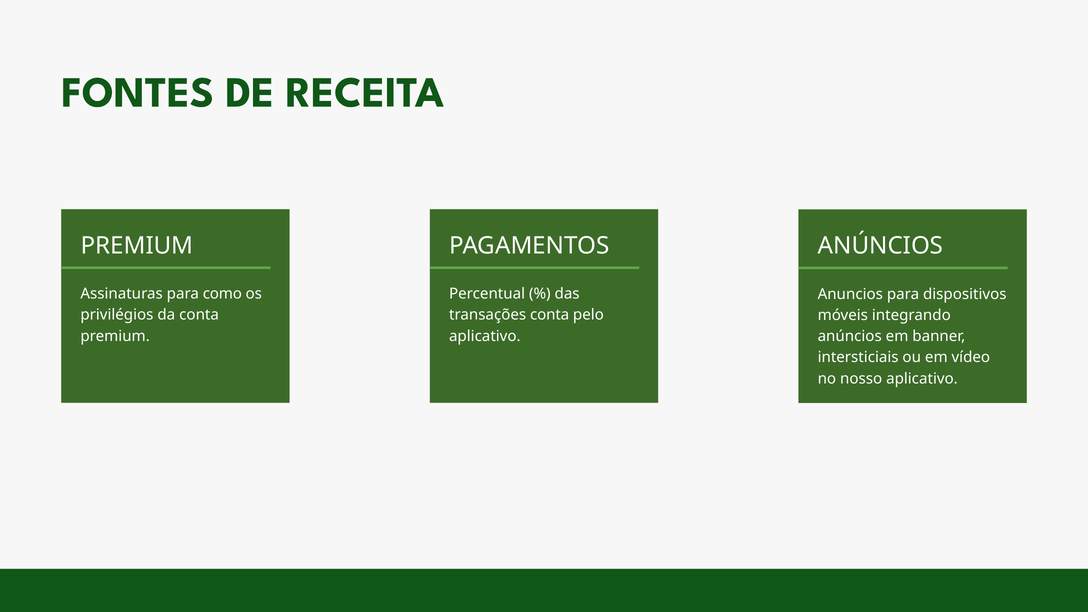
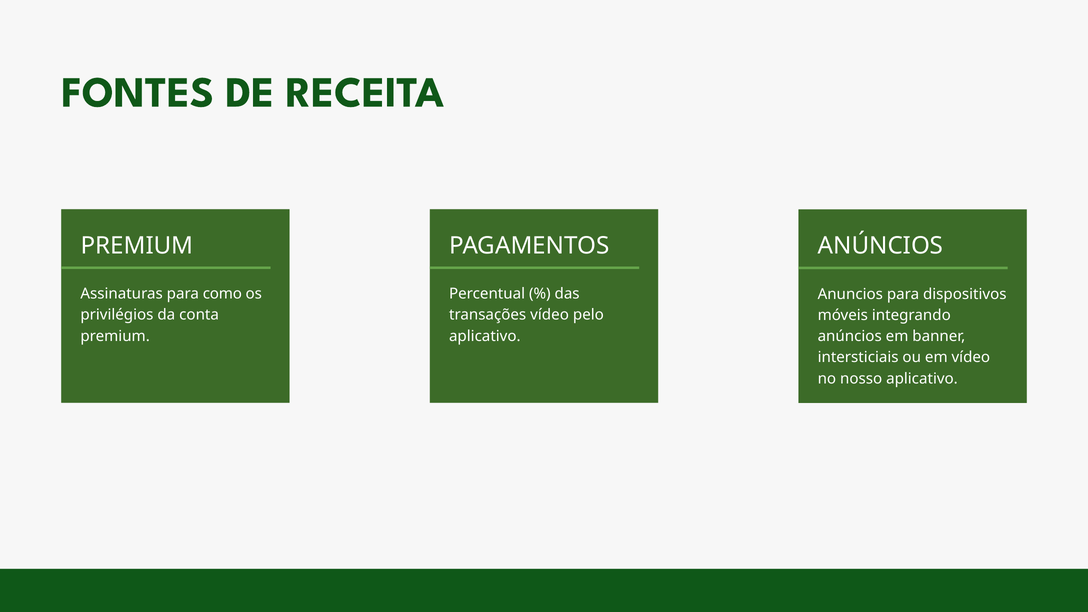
transações conta: conta -> vídeo
